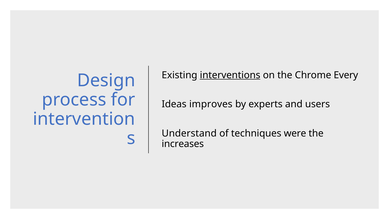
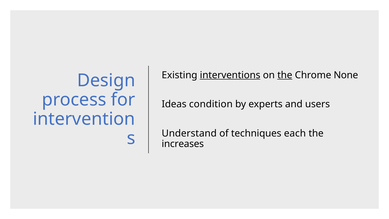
the at (285, 75) underline: none -> present
Every: Every -> None
improves: improves -> condition
were: were -> each
